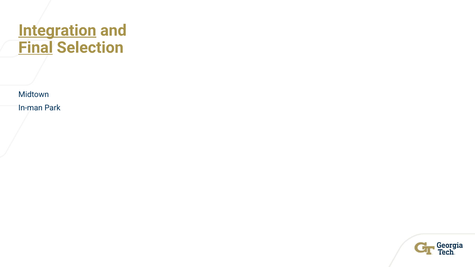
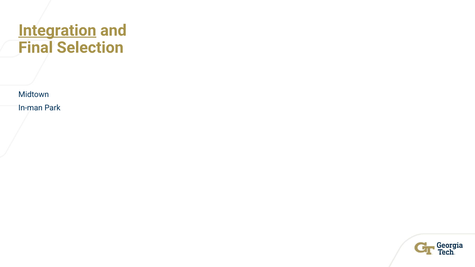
Final underline: present -> none
